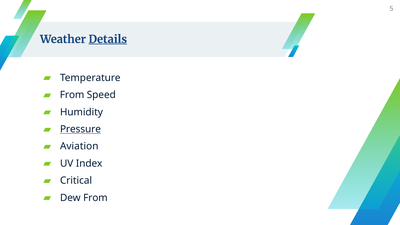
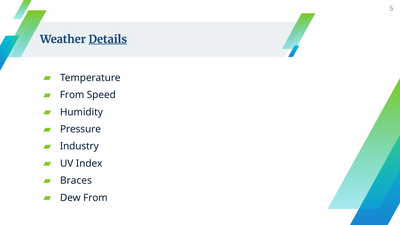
Pressure underline: present -> none
Aviation: Aviation -> Industry
Critical: Critical -> Braces
